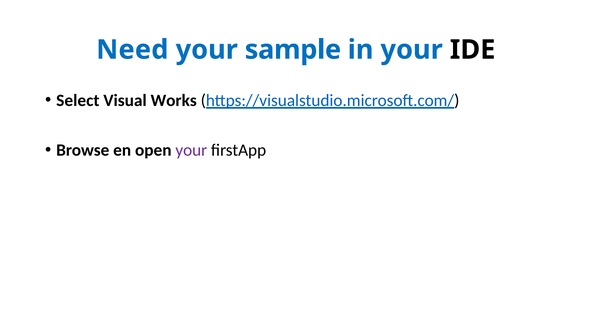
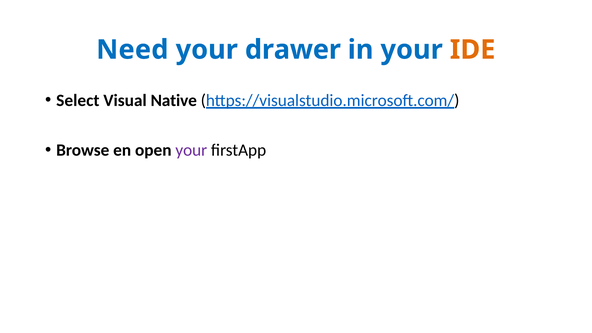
sample: sample -> drawer
IDE colour: black -> orange
Works: Works -> Native
